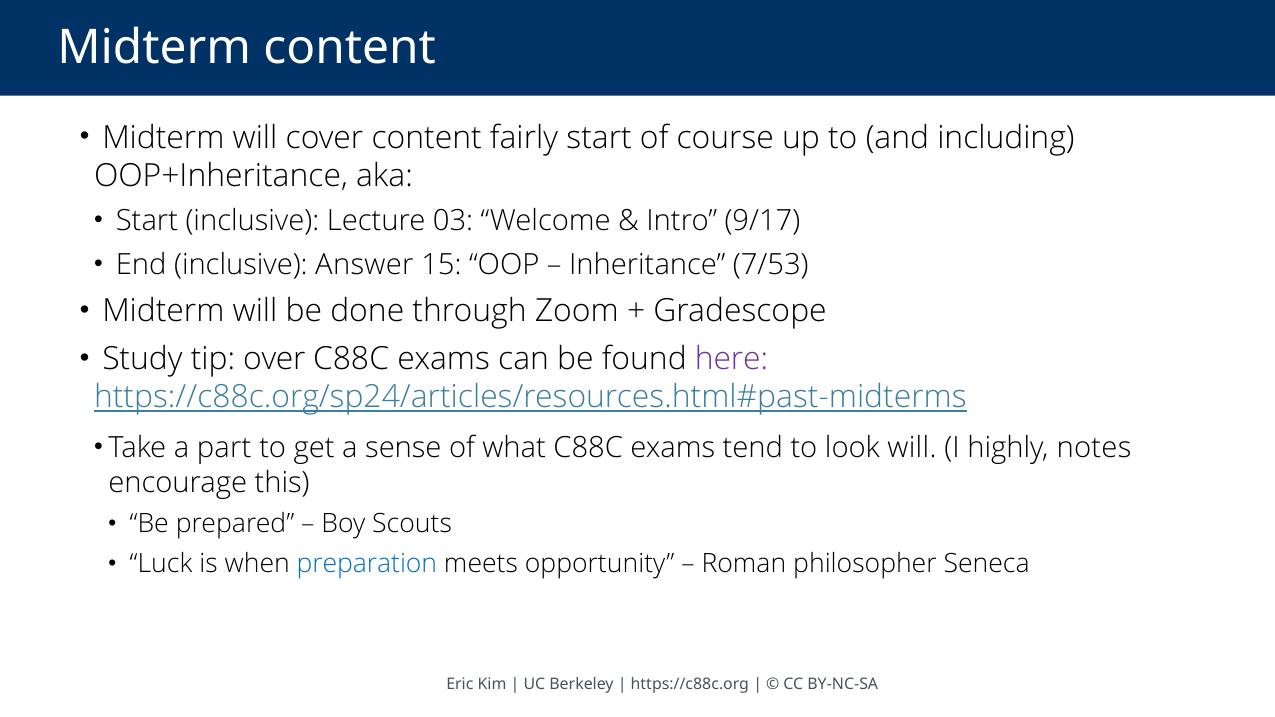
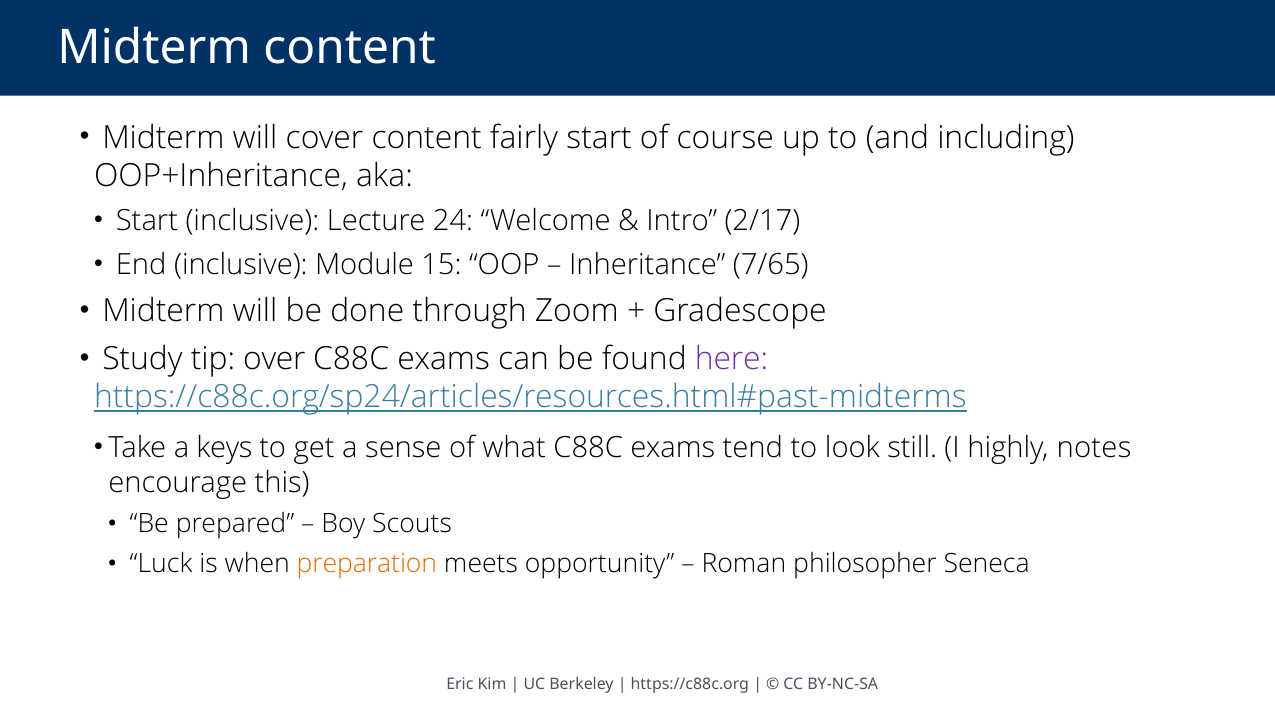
03: 03 -> 24
9/17: 9/17 -> 2/17
Answer: Answer -> Module
7/53: 7/53 -> 7/65
part: part -> keys
look will: will -> still
preparation colour: blue -> orange
